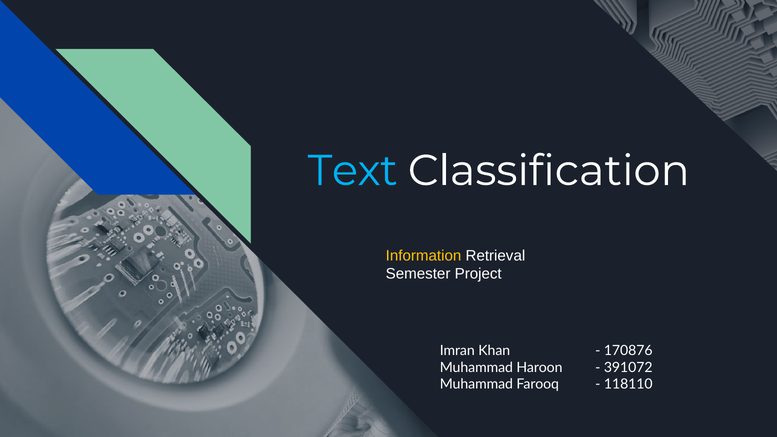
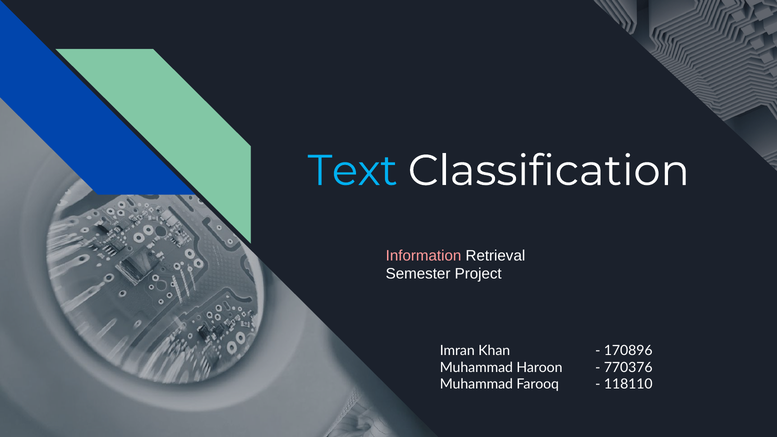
Information colour: yellow -> pink
170876: 170876 -> 170896
391072: 391072 -> 770376
